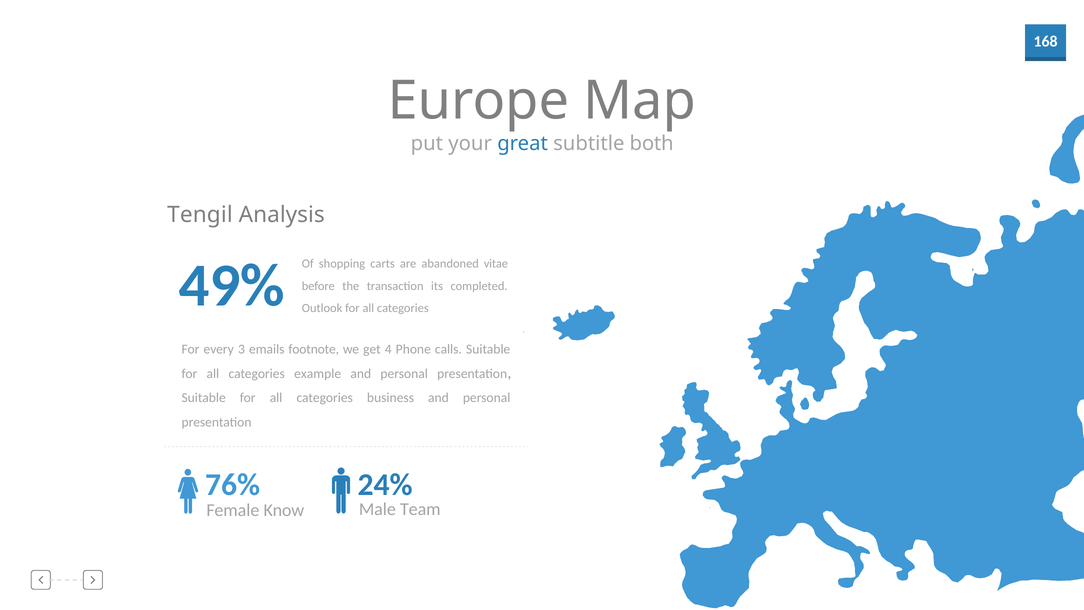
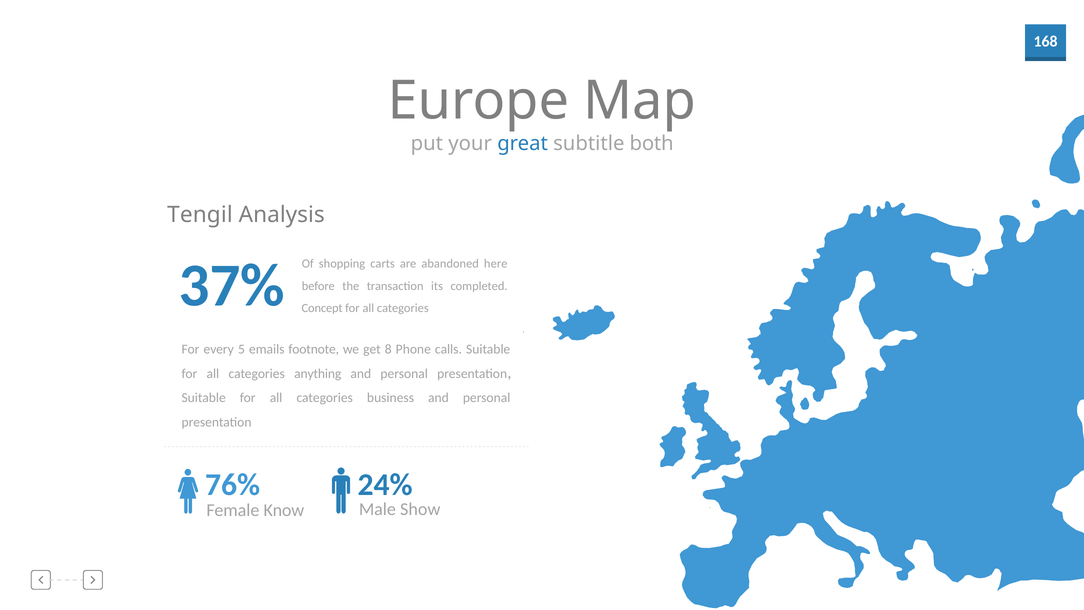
vitae: vitae -> here
49%: 49% -> 37%
Outlook: Outlook -> Concept
3: 3 -> 5
4: 4 -> 8
example: example -> anything
Team: Team -> Show
